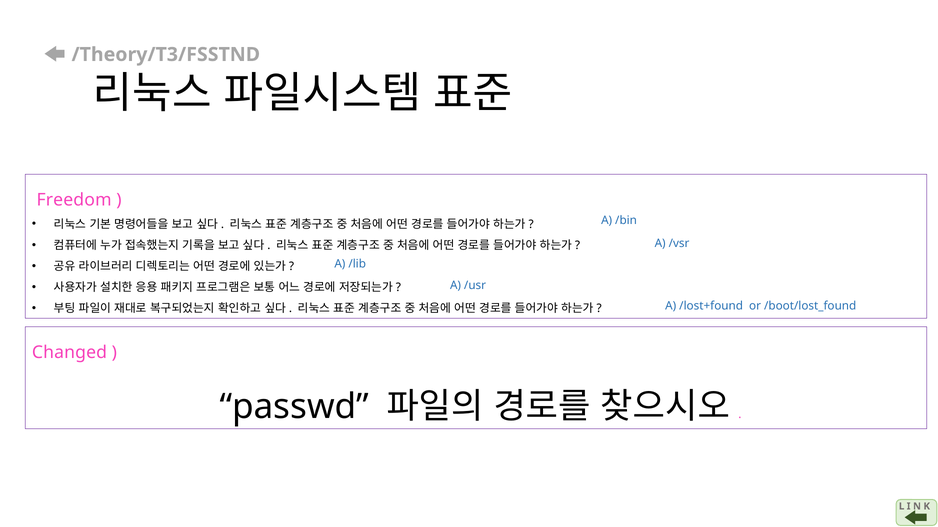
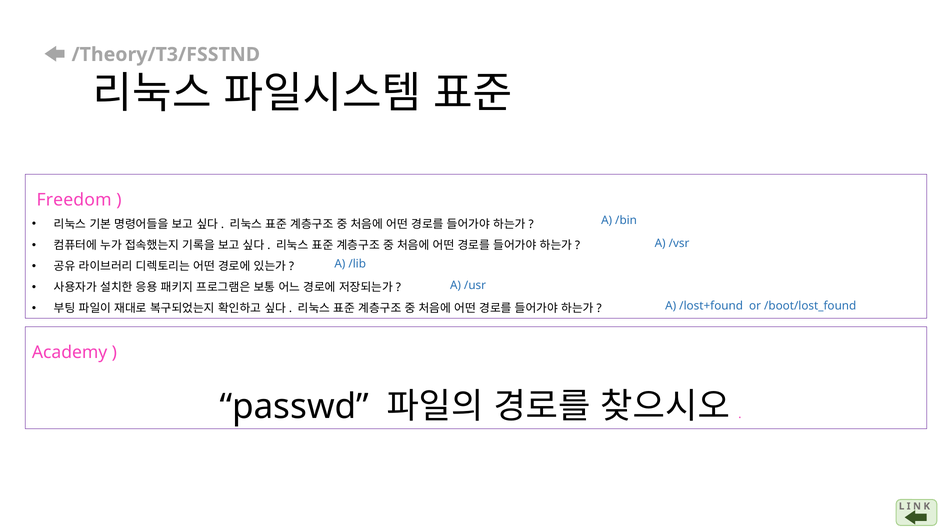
Changed: Changed -> Academy
